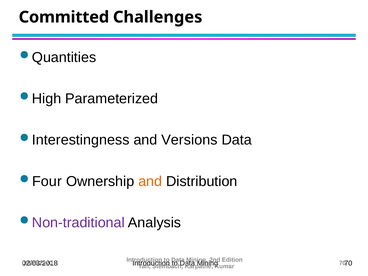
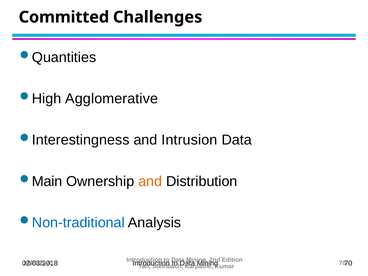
Parameterized: Parameterized -> Agglomerative
Versions: Versions -> Intrusion
Four: Four -> Main
Non-traditional colour: purple -> blue
